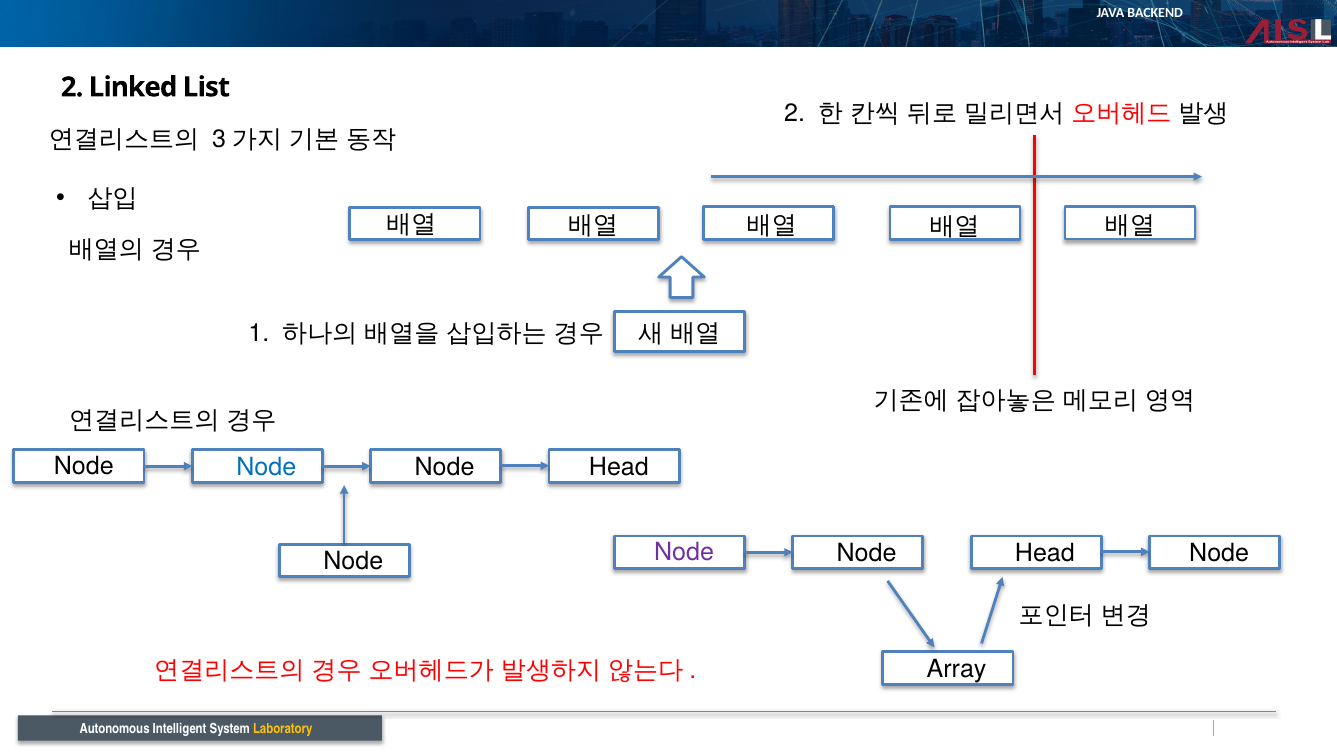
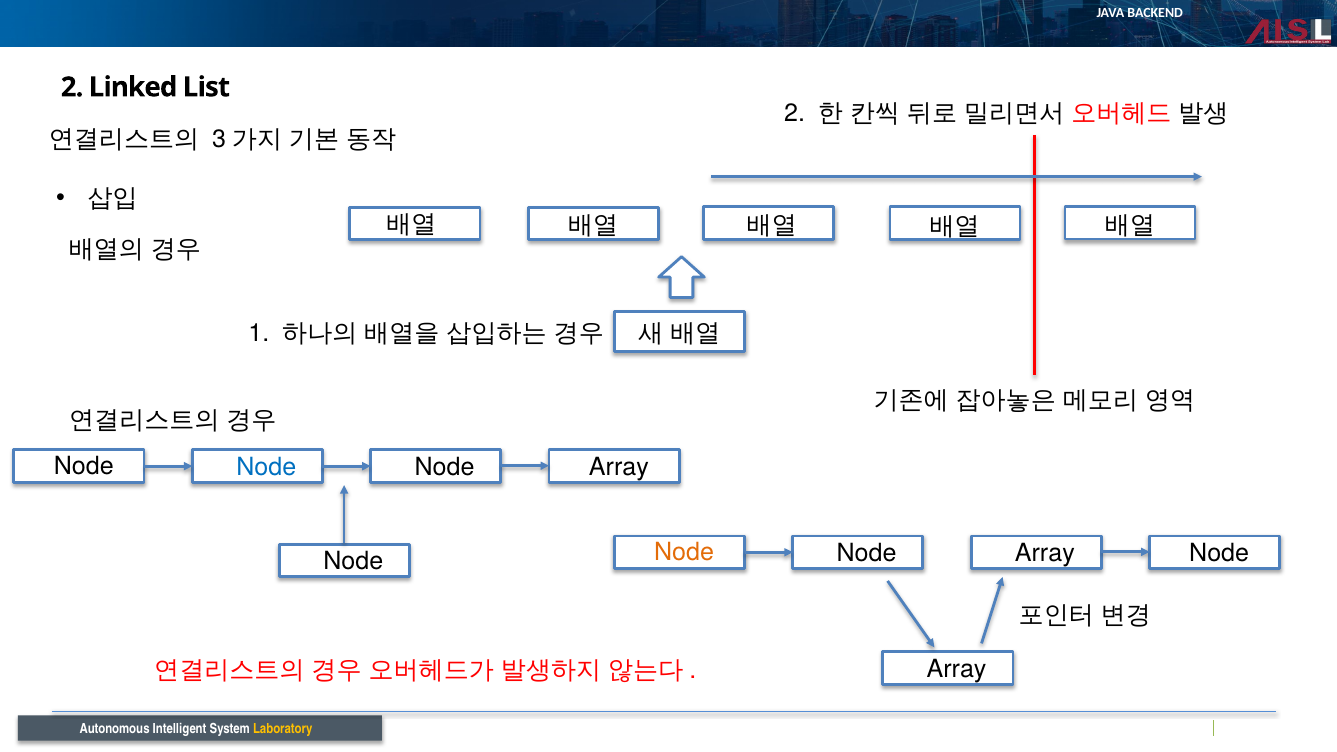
Head at (619, 467): Head -> Array
Node at (684, 553) colour: purple -> orange
Head at (1045, 553): Head -> Array
